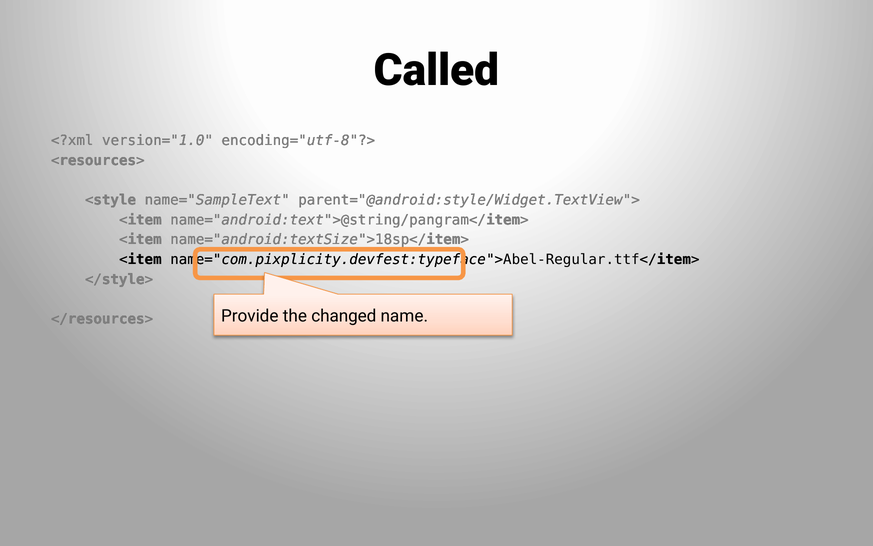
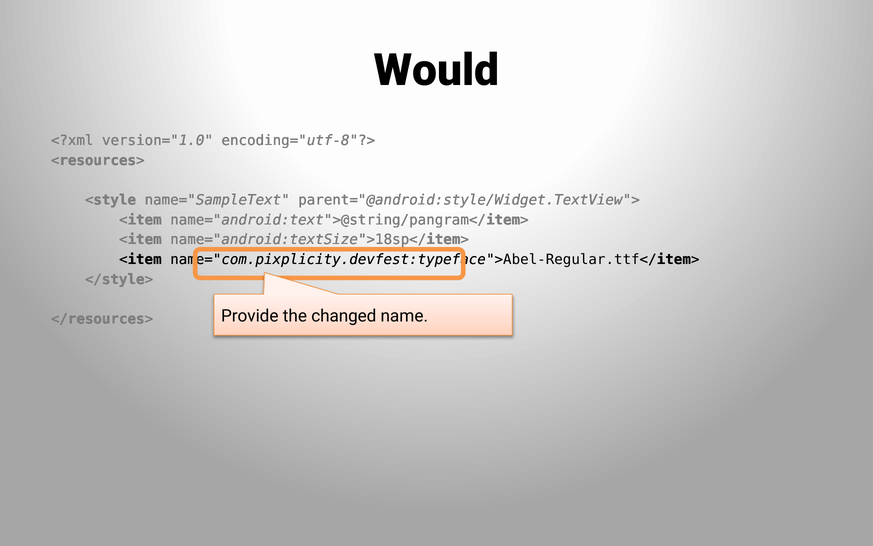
Called: Called -> Would
